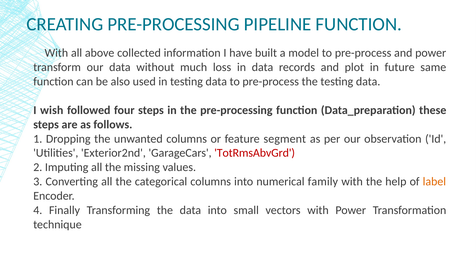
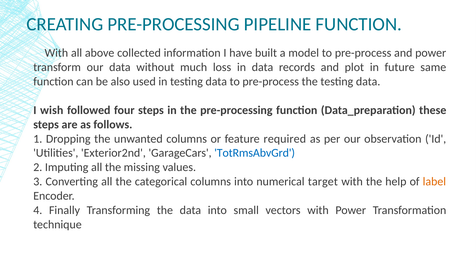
segment: segment -> required
TotRmsAbvGrd colour: red -> blue
family: family -> target
